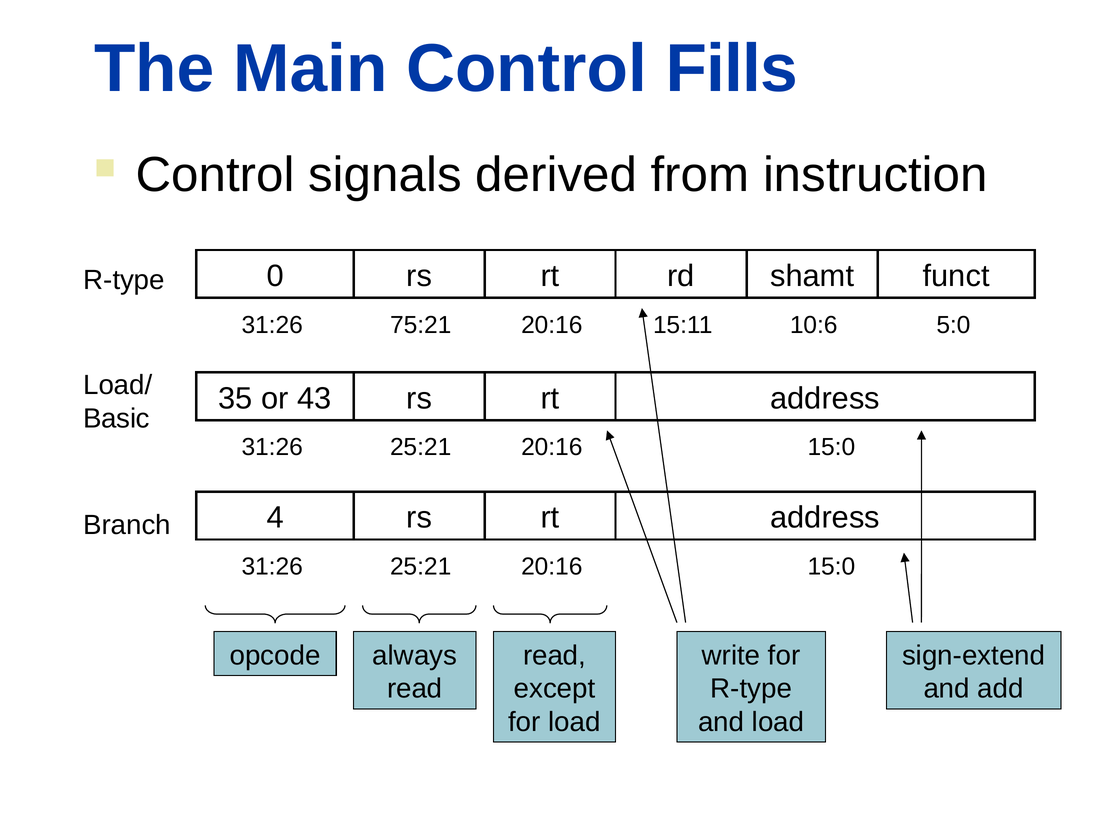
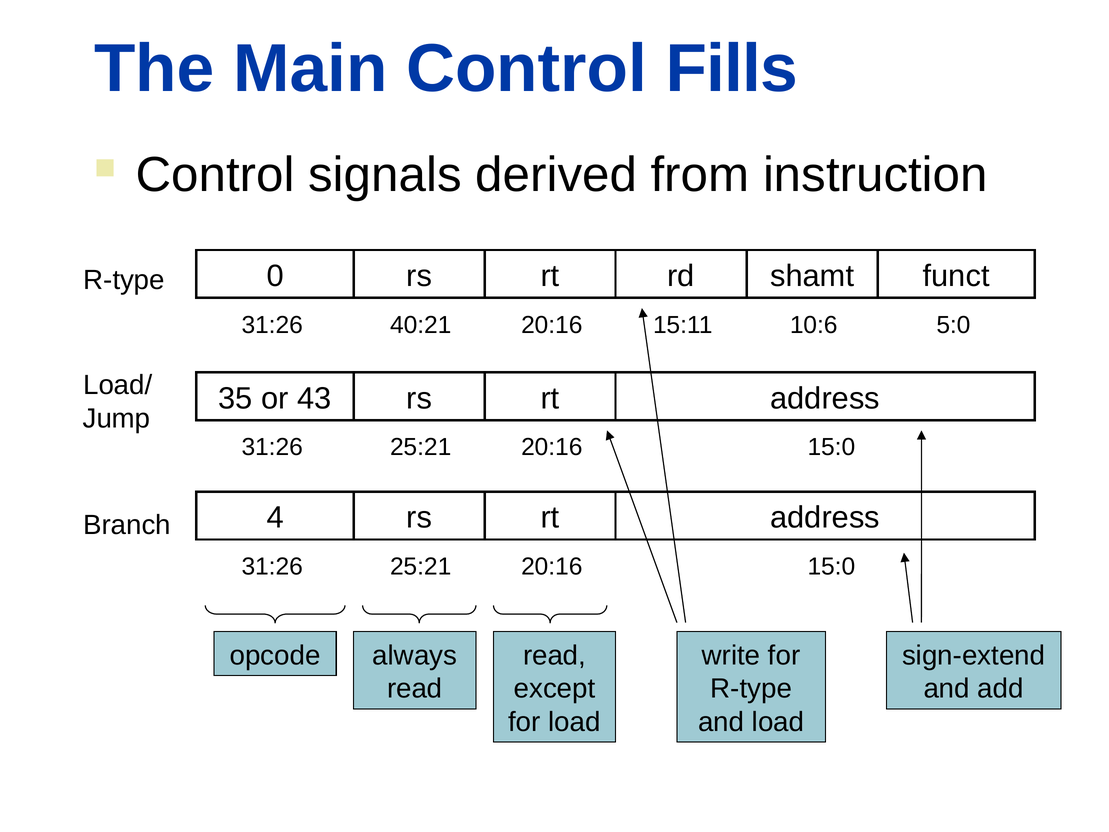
75:21: 75:21 -> 40:21
Basic: Basic -> Jump
